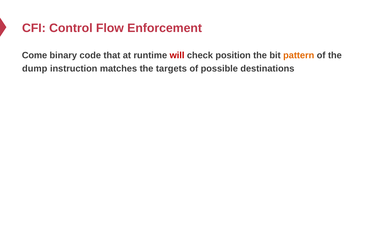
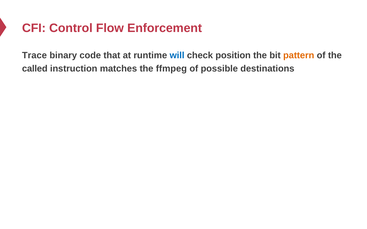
Come: Come -> Trace
will colour: red -> blue
dump: dump -> called
targets: targets -> ffmpeg
